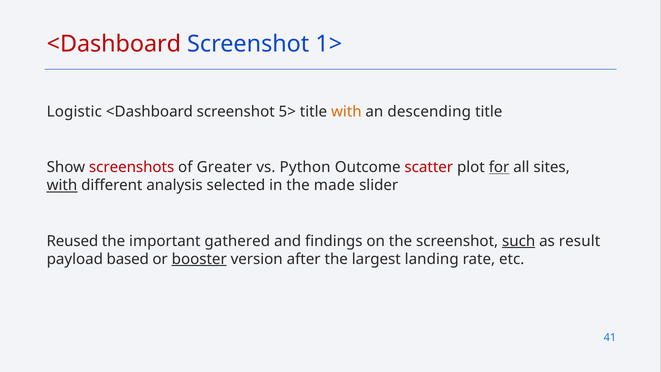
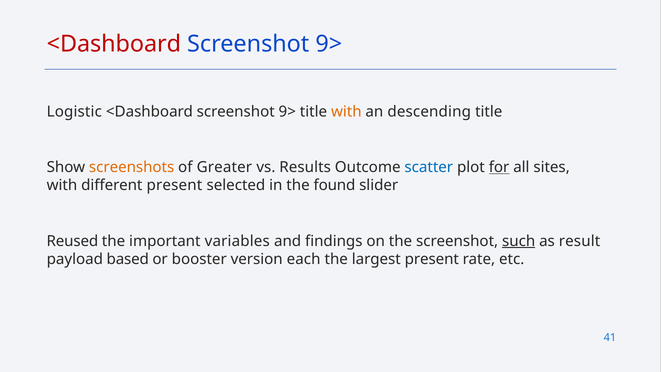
1> at (329, 44): 1> -> 9>
5> at (287, 112): 5> -> 9>
screenshots colour: red -> orange
Python: Python -> Results
scatter colour: red -> blue
with at (62, 185) underline: present -> none
different analysis: analysis -> present
made: made -> found
gathered: gathered -> variables
booster underline: present -> none
after: after -> each
largest landing: landing -> present
